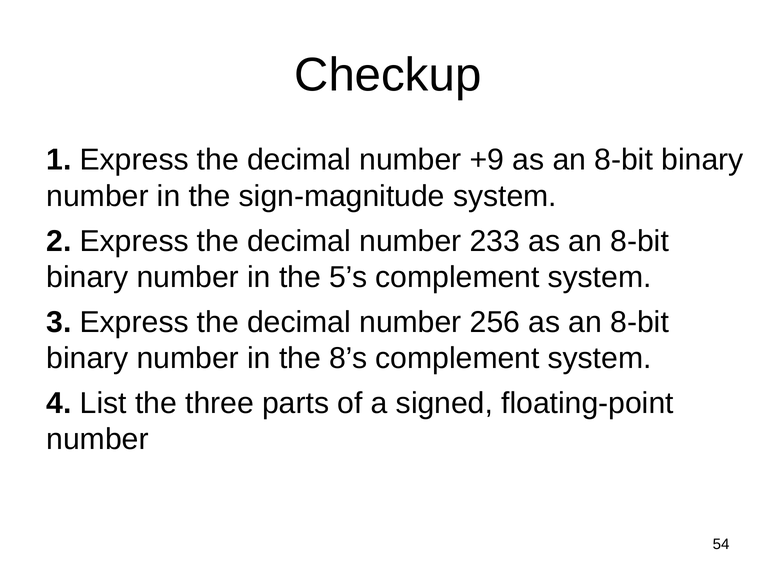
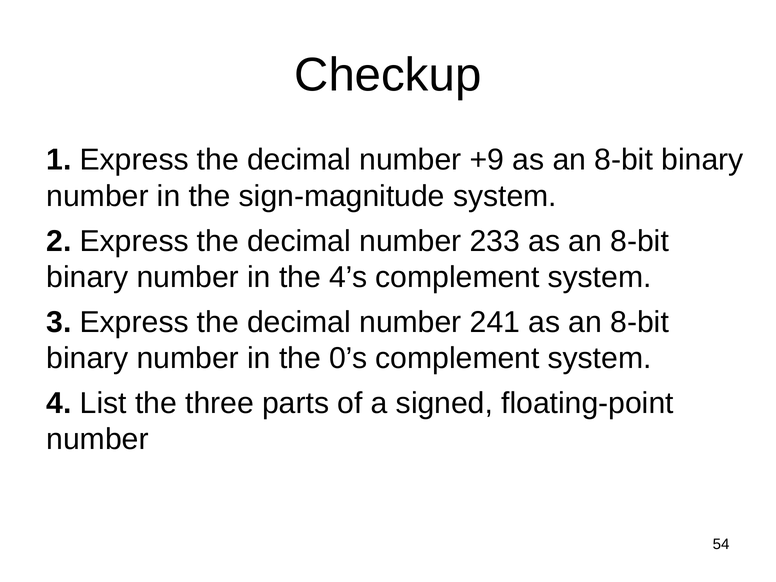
5’s: 5’s -> 4’s
256: 256 -> 241
8’s: 8’s -> 0’s
